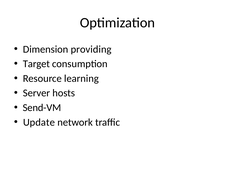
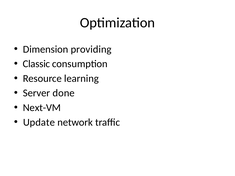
Target: Target -> Classic
hosts: hosts -> done
Send-VM: Send-VM -> Next-VM
